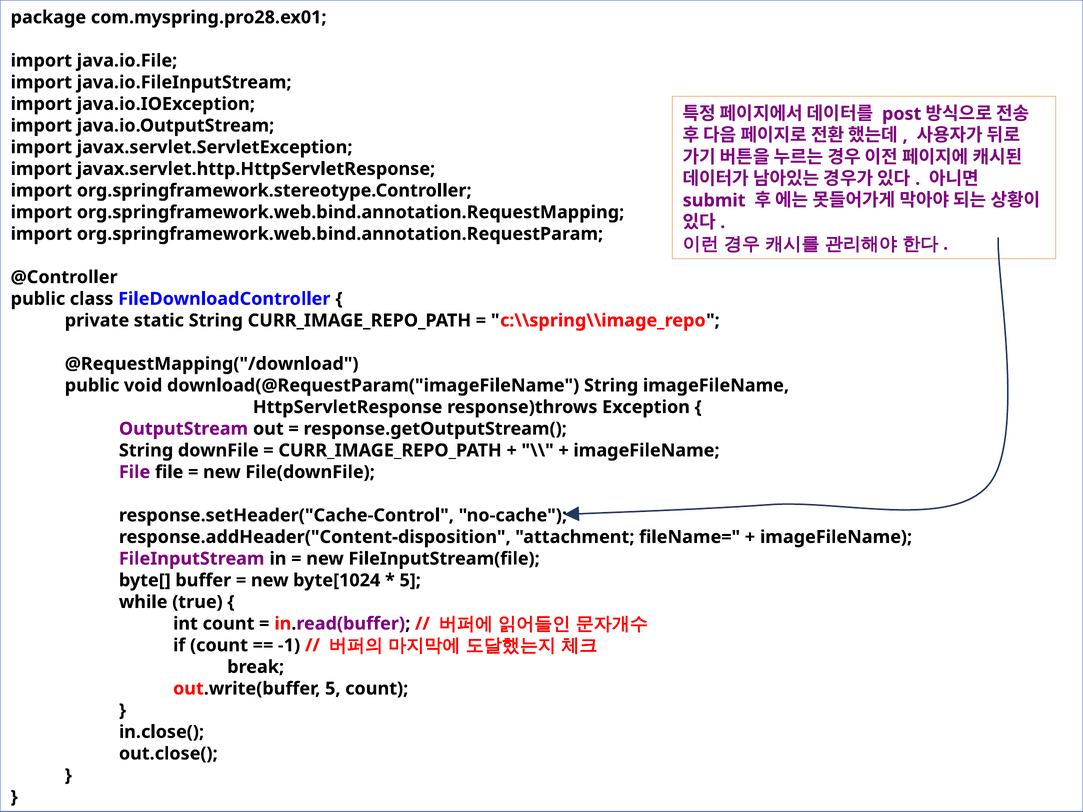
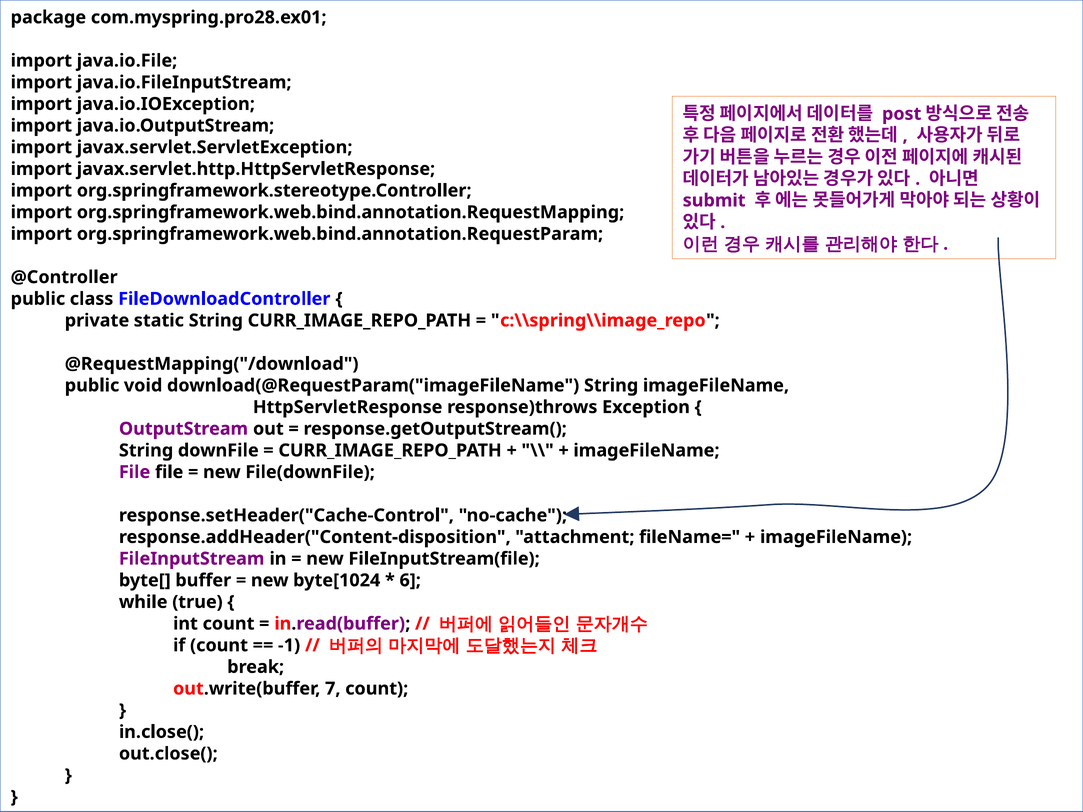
5 at (410, 581): 5 -> 6
out.write(buffer 5: 5 -> 7
